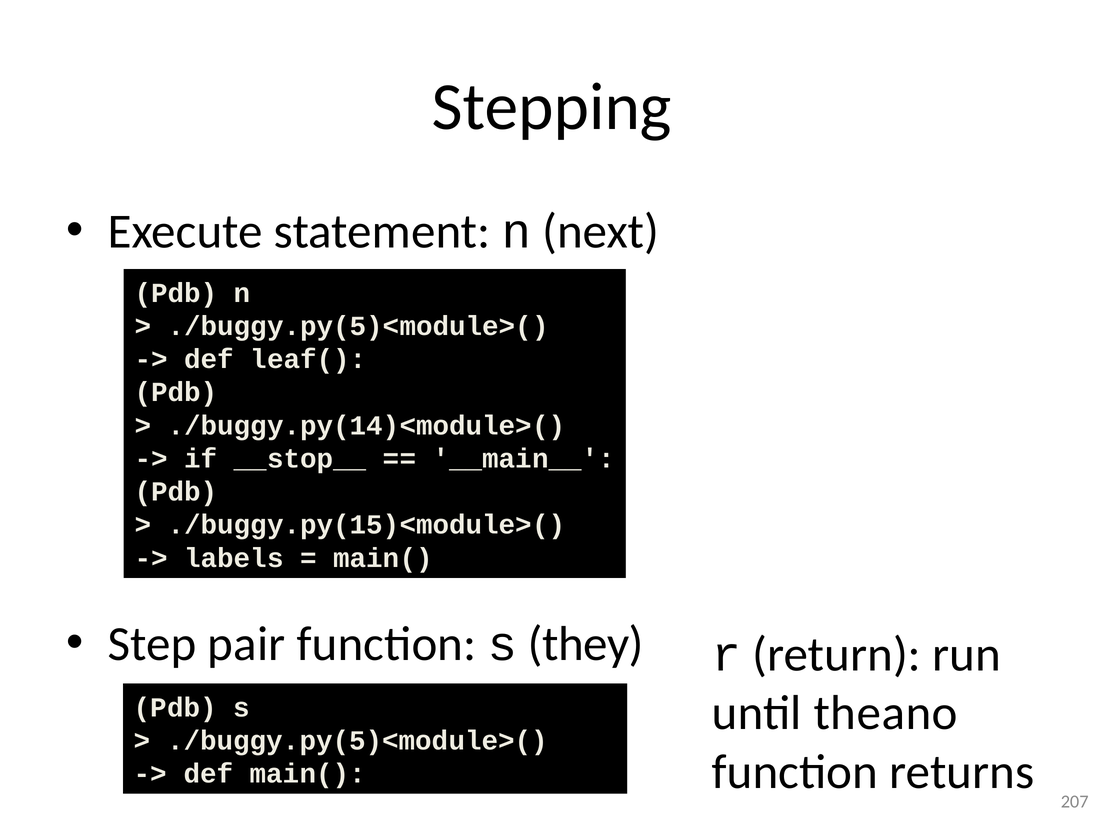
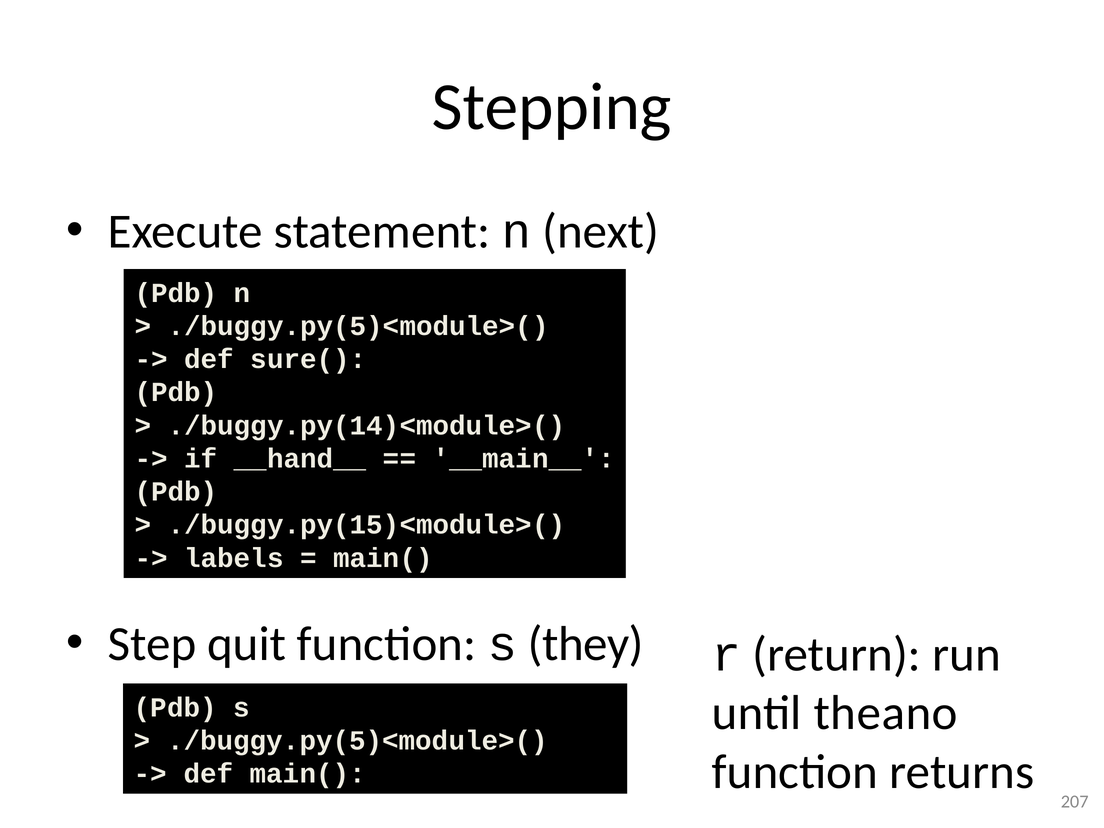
leaf(: leaf( -> sure(
__stop__: __stop__ -> __hand__
pair: pair -> quit
